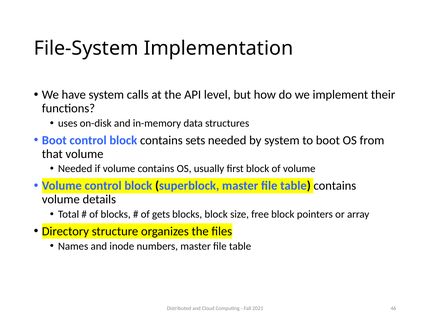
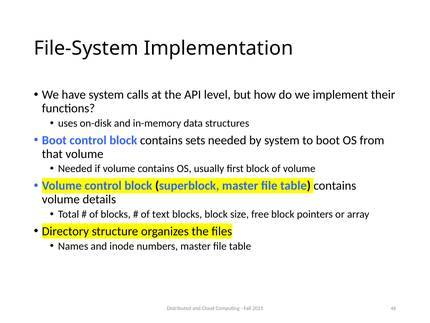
gets: gets -> text
